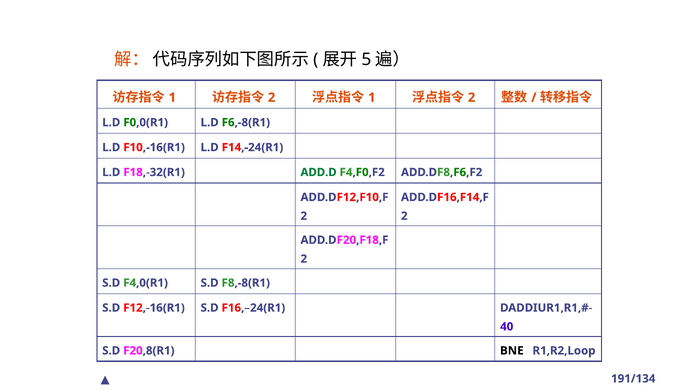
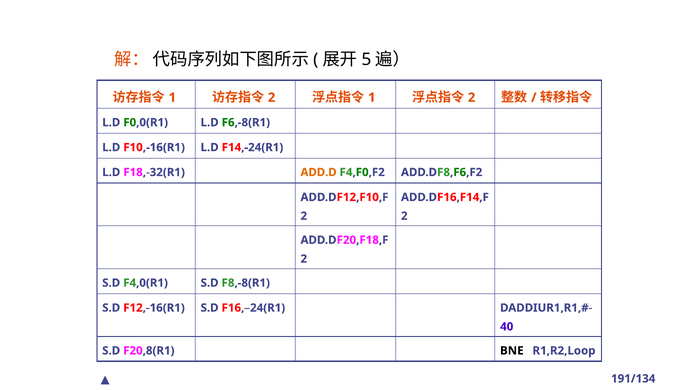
ADD.D colour: green -> orange
